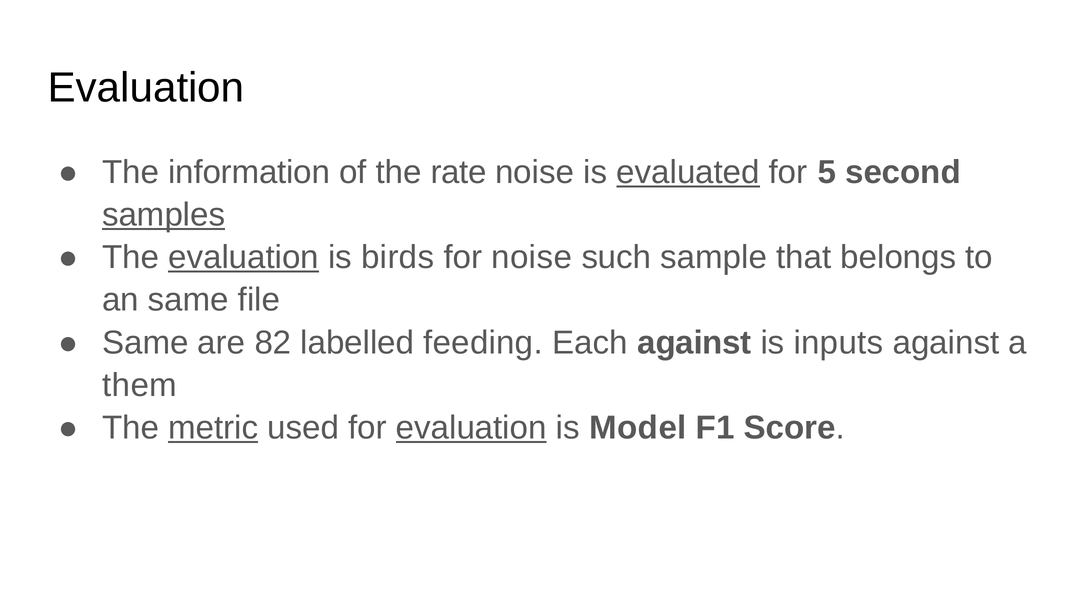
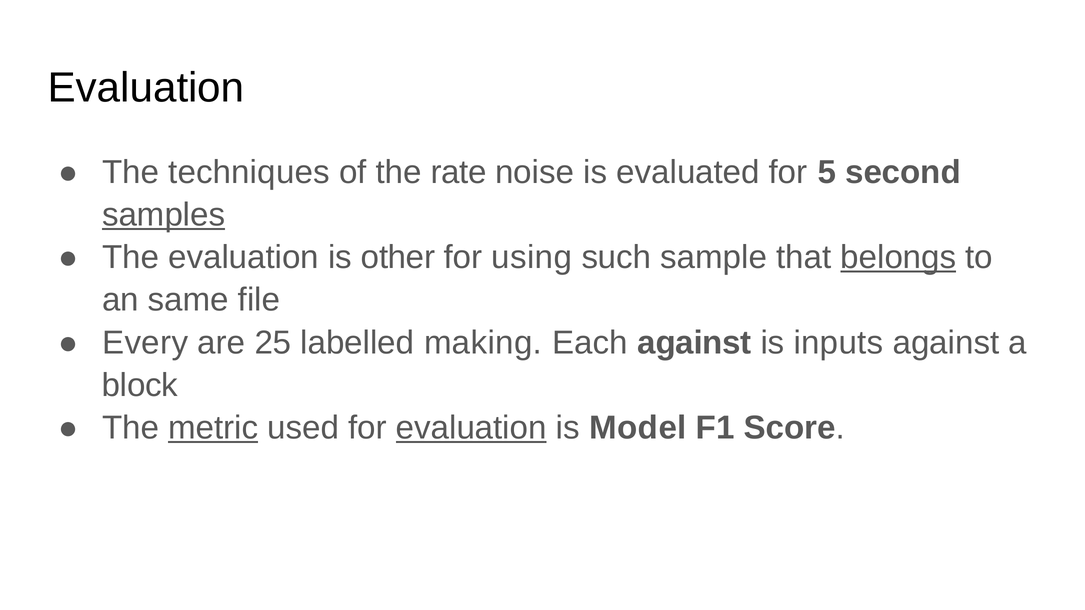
information: information -> techniques
evaluated underline: present -> none
evaluation at (244, 257) underline: present -> none
birds: birds -> other
for noise: noise -> using
belongs underline: none -> present
Same at (145, 343): Same -> Every
82: 82 -> 25
feeding: feeding -> making
them: them -> block
